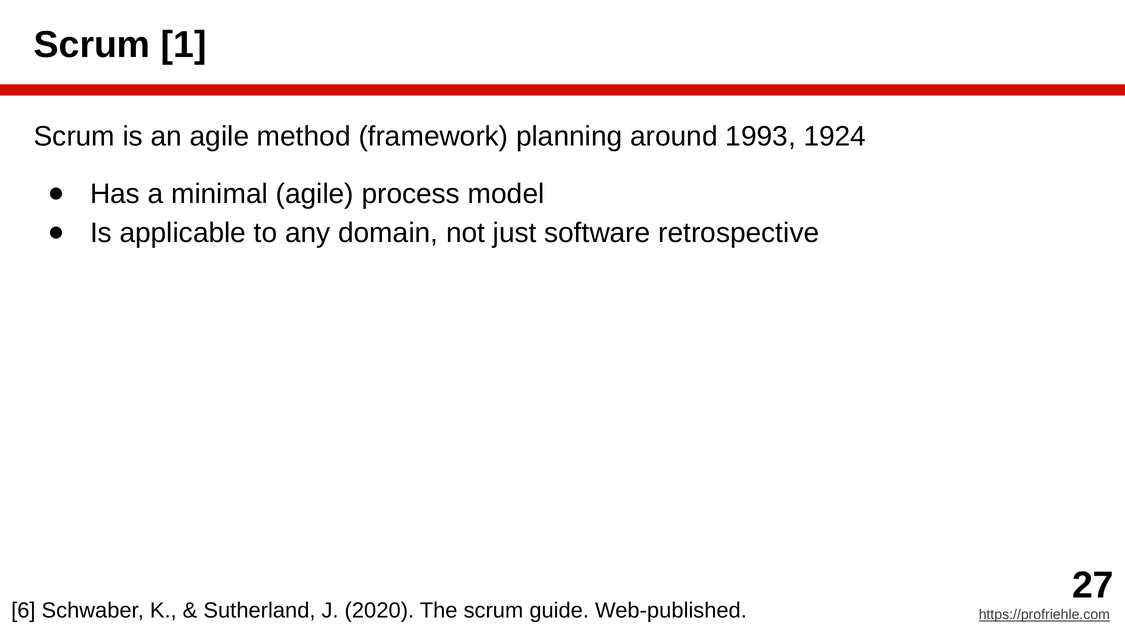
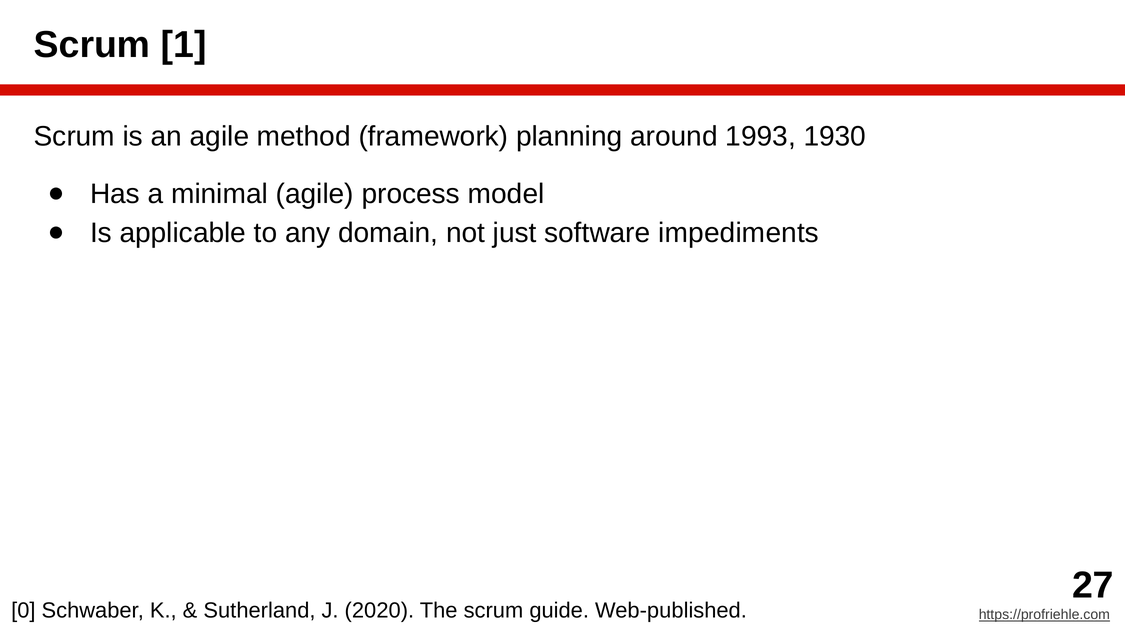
1924: 1924 -> 1930
retrospective: retrospective -> impediments
6: 6 -> 0
